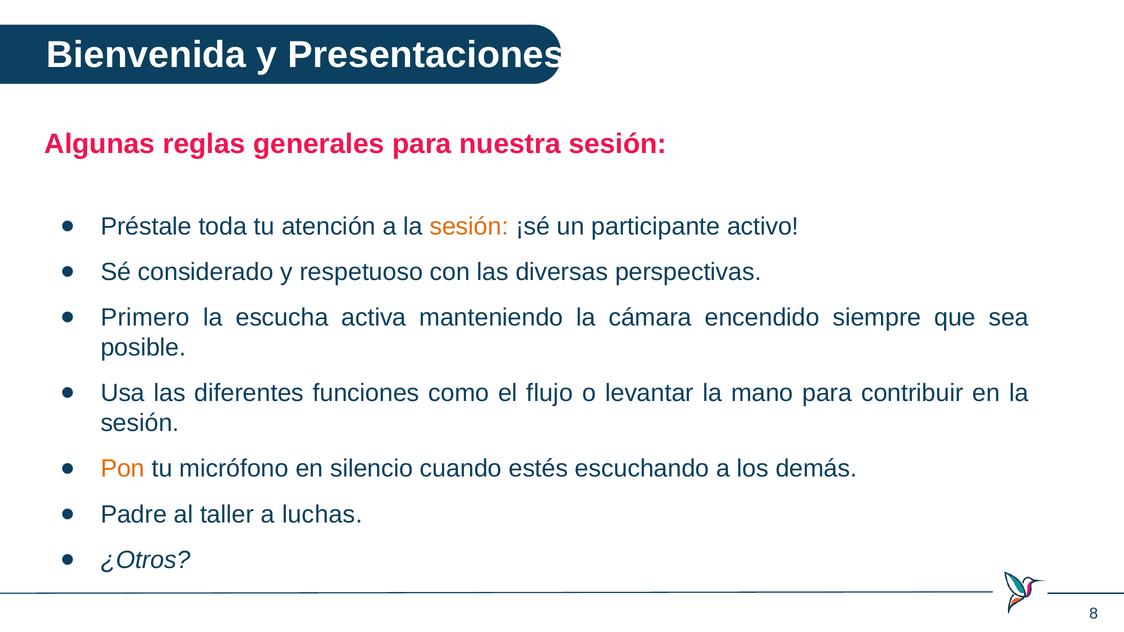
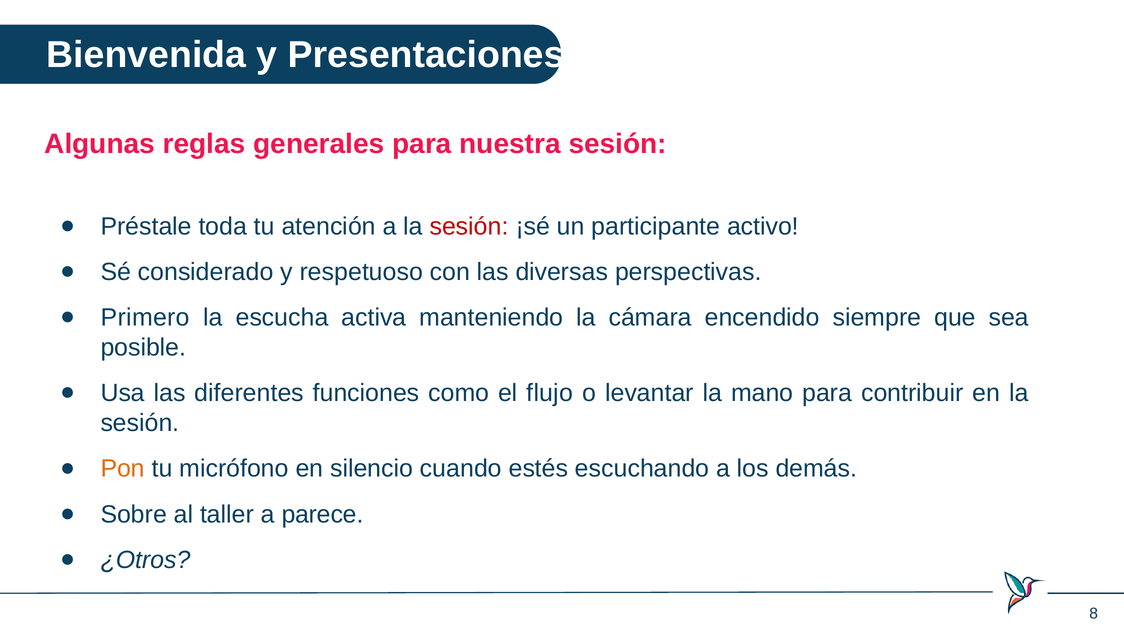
sesión at (469, 227) colour: orange -> red
Padre: Padre -> Sobre
luchas: luchas -> parece
